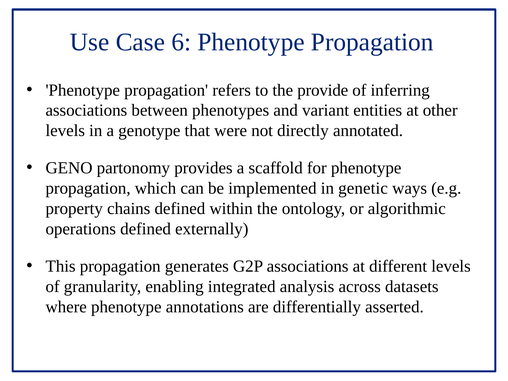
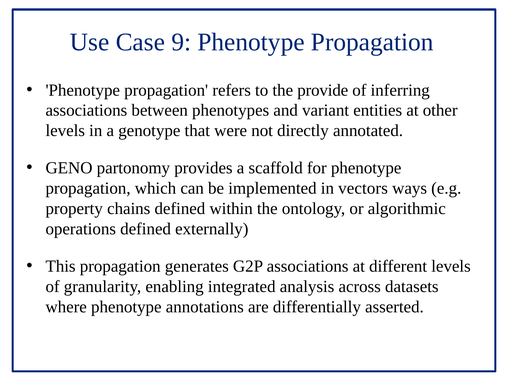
6: 6 -> 9
genetic: genetic -> vectors
